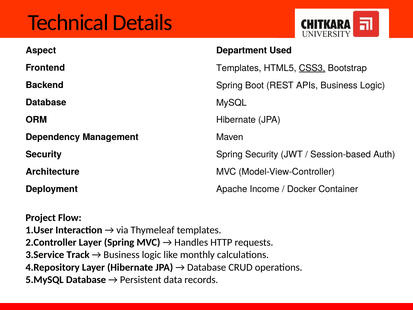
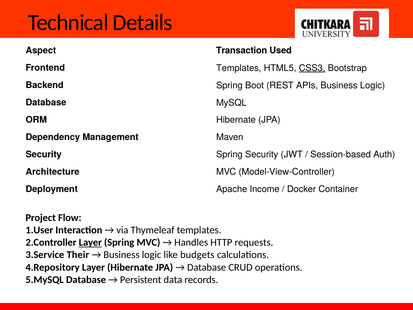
Department: Department -> Transaction
Layer at (90, 242) underline: none -> present
Track: Track -> Their
monthly: monthly -> budgets
